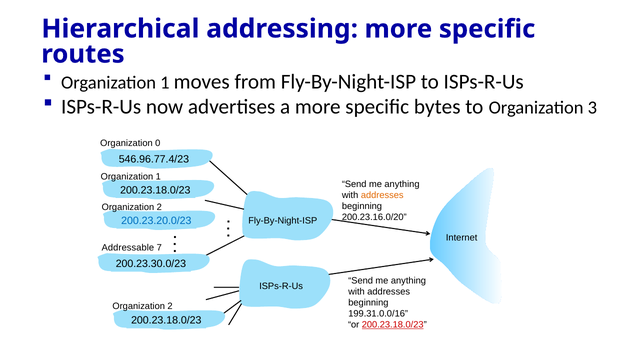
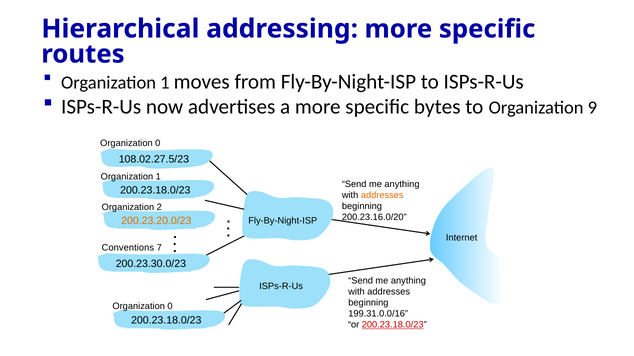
3: 3 -> 9
546.96.77.4/23: 546.96.77.4/23 -> 108.02.27.5/23
200.23.20.0/23 colour: blue -> orange
Addressable: Addressable -> Conventions
2 at (170, 307): 2 -> 0
